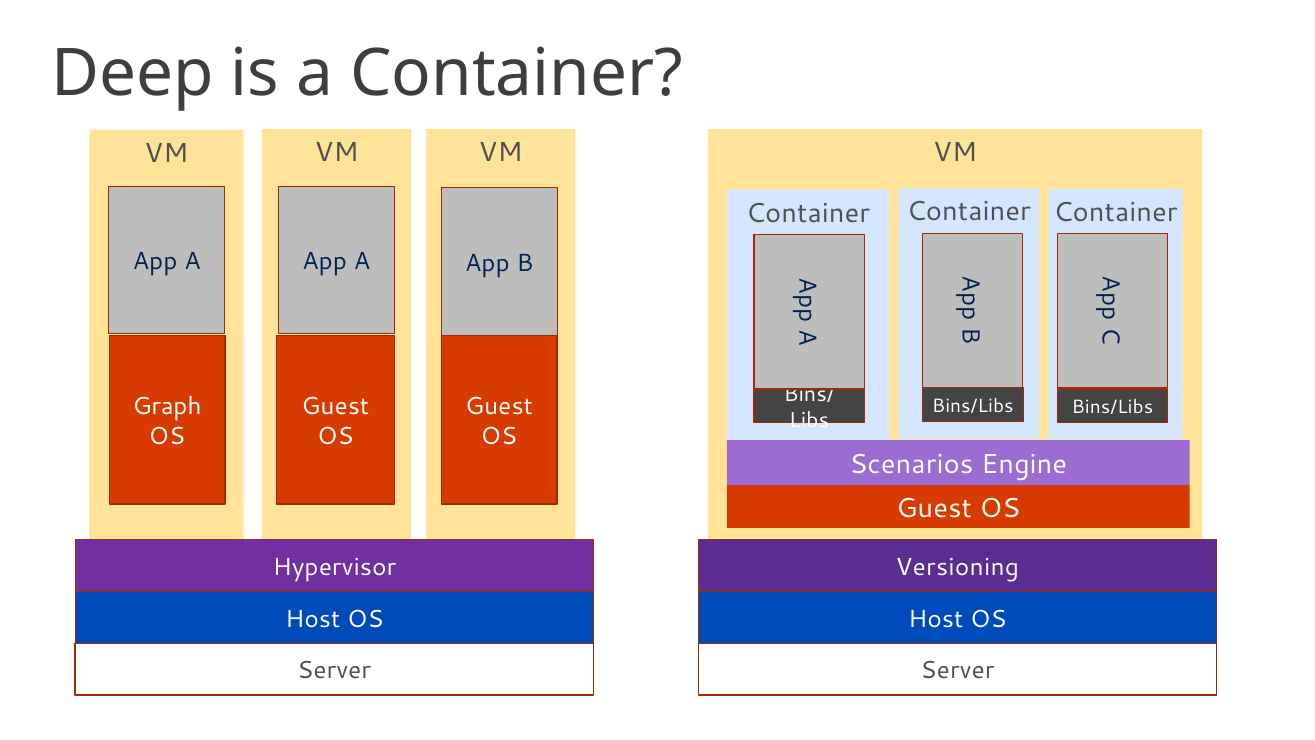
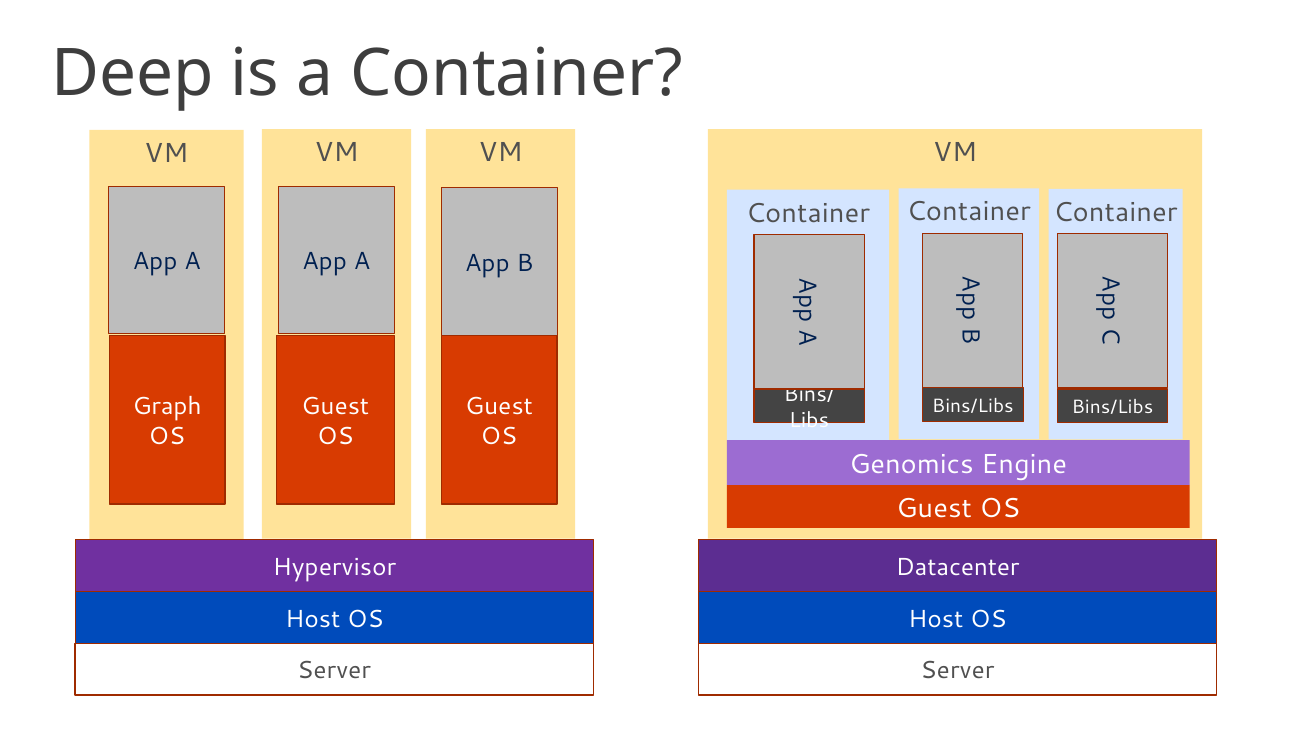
Scenarios: Scenarios -> Genomics
Versioning: Versioning -> Datacenter
